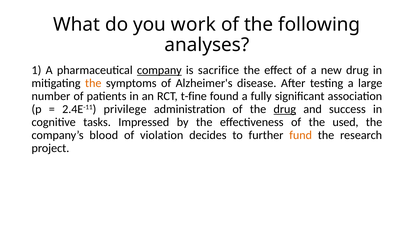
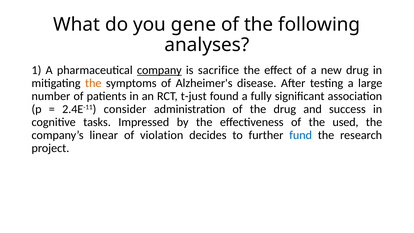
work: work -> gene
t-fine: t-fine -> t-just
privilege: privilege -> consider
drug at (285, 109) underline: present -> none
blood: blood -> linear
fund colour: orange -> blue
